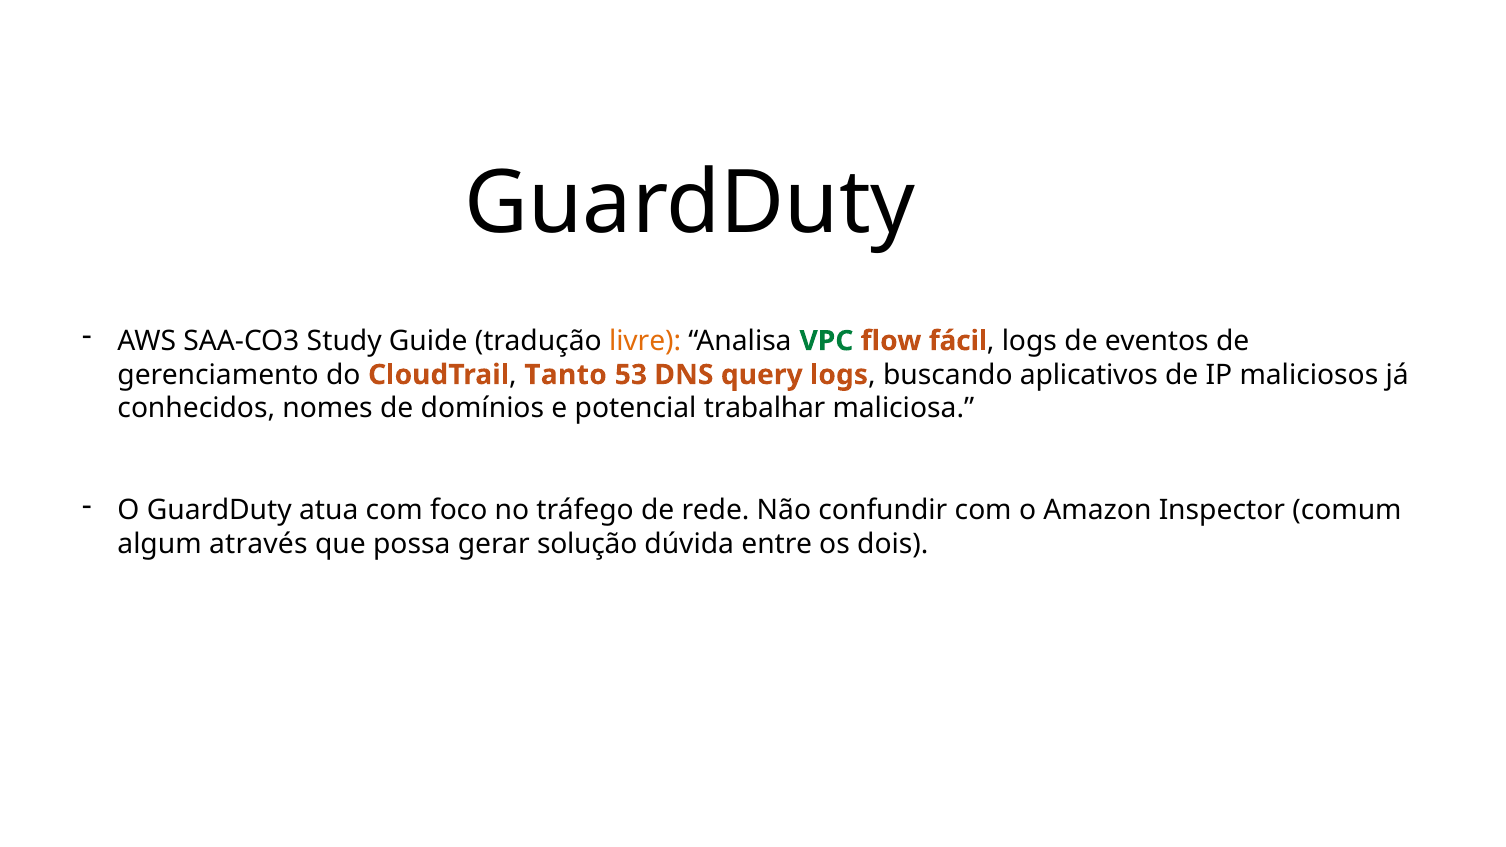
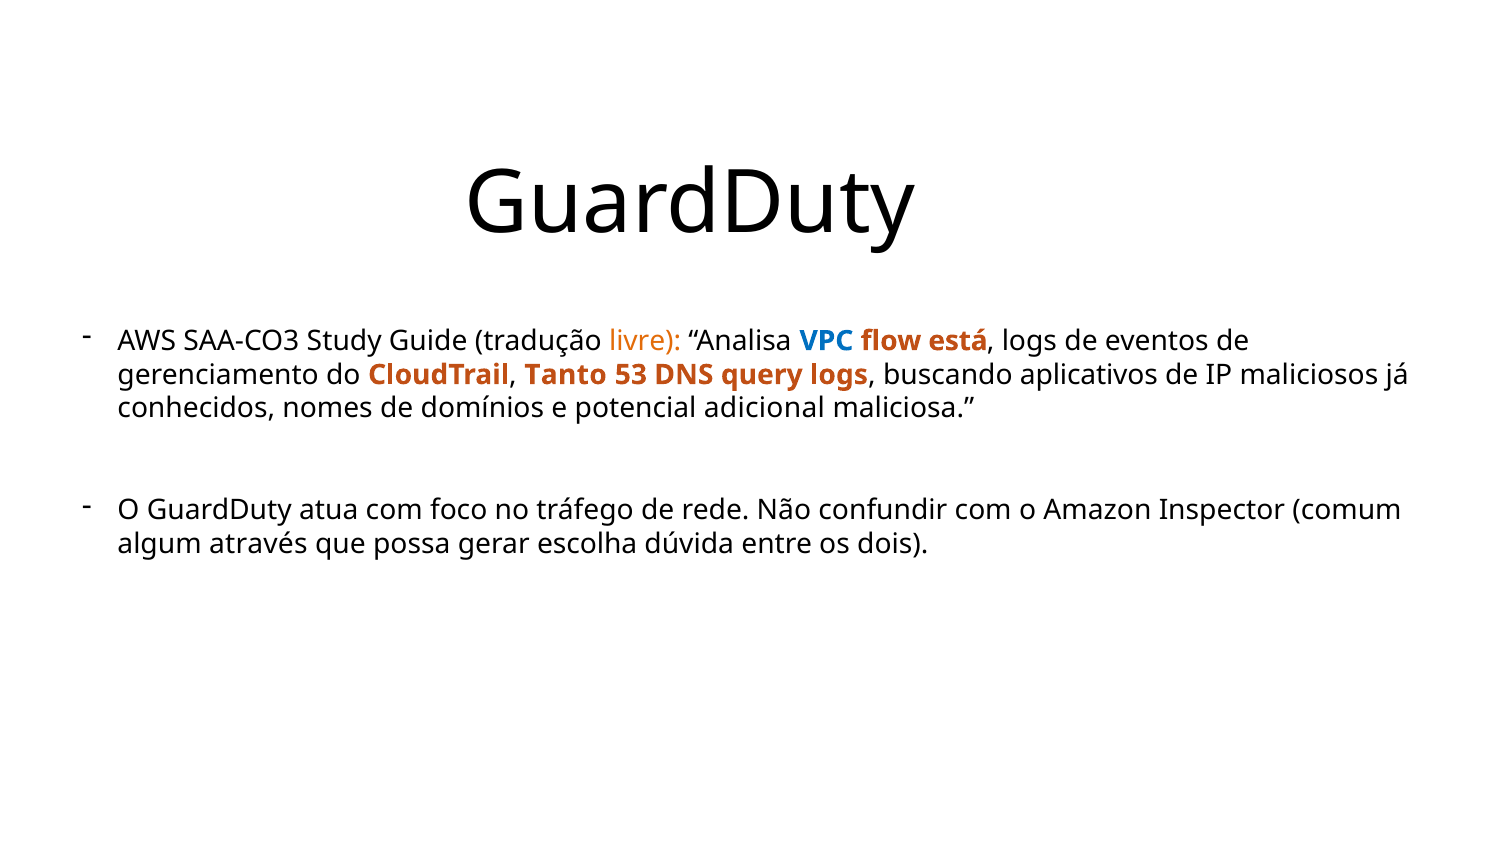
VPC colour: green -> blue
fácil: fácil -> está
trabalhar: trabalhar -> adicional
solução: solução -> escolha
